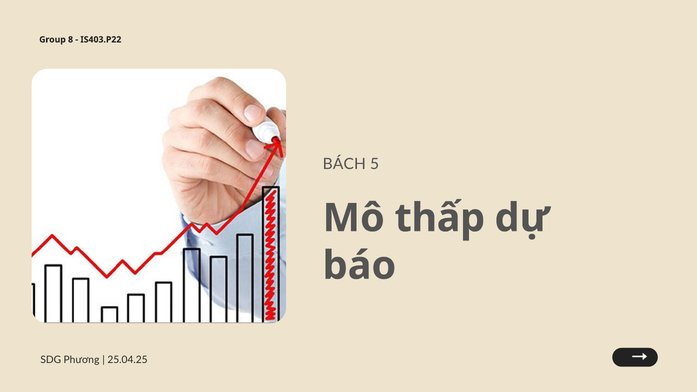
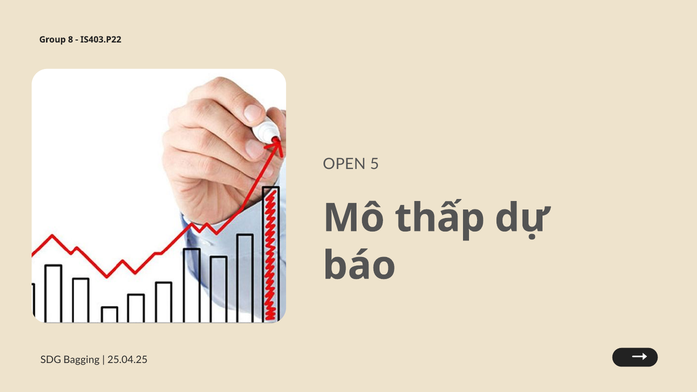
BÁCH: BÁCH -> OPEN
Phương: Phương -> Bagging
